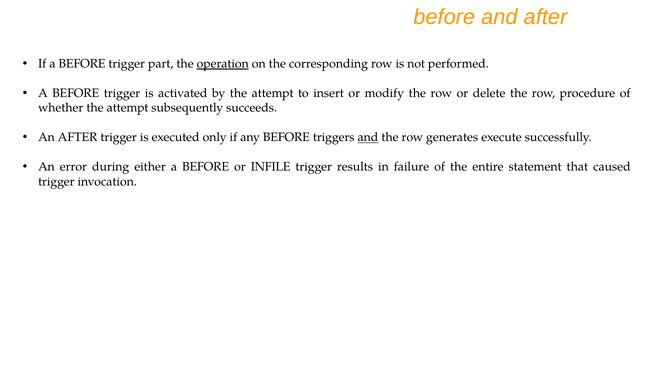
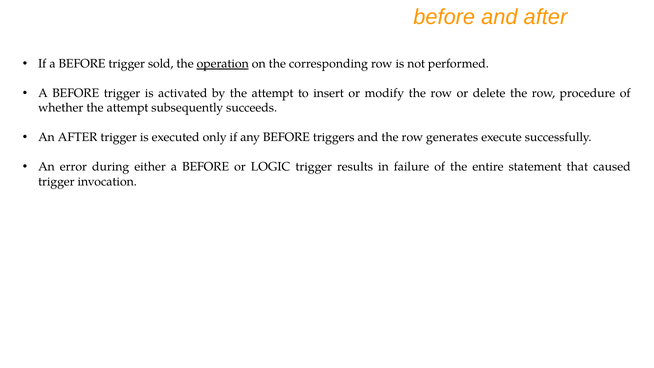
part: part -> sold
and at (368, 137) underline: present -> none
INFILE: INFILE -> LOGIC
